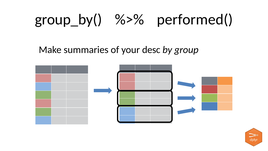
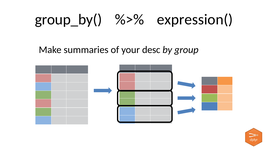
performed(: performed( -> expression(
